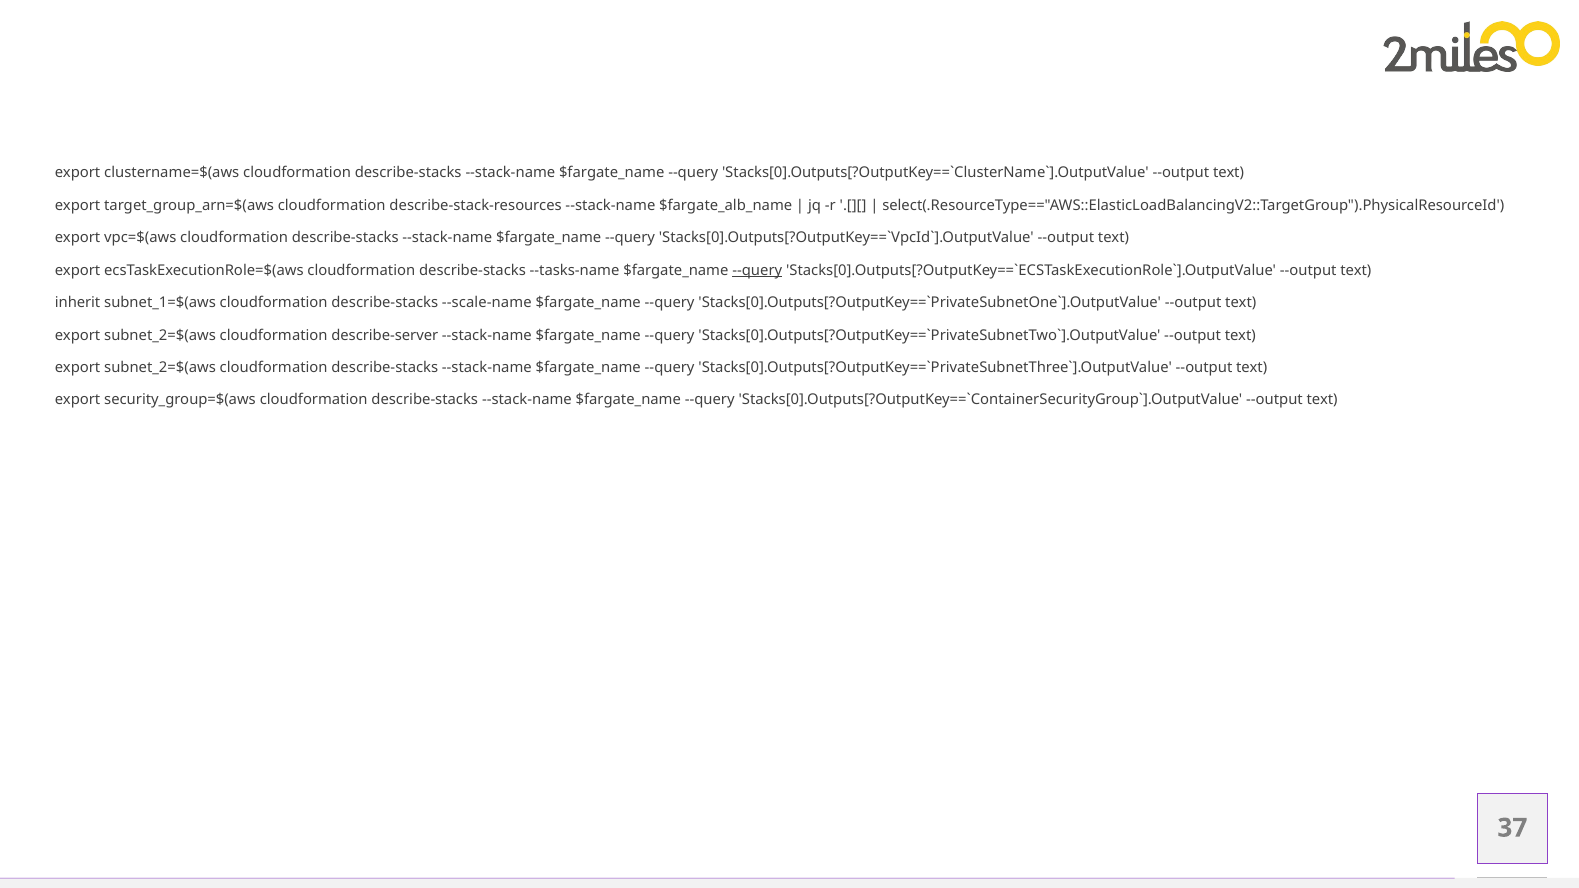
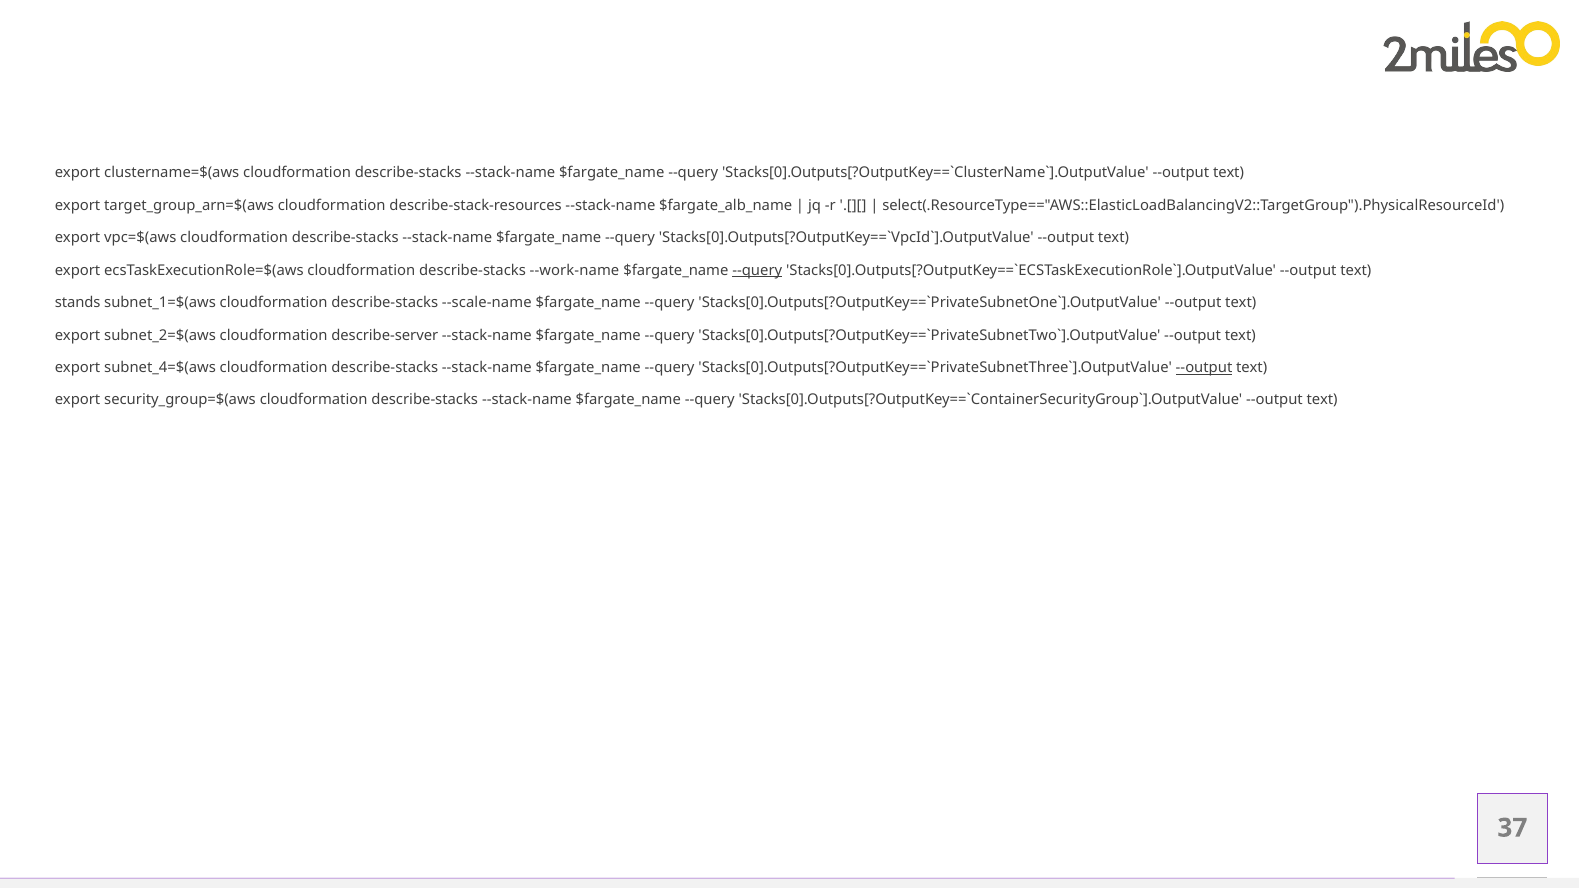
--tasks-name: --tasks-name -> --work-name
inherit: inherit -> stands
subnet_2=$(aws at (160, 368): subnet_2=$(aws -> subnet_4=$(aws
--output at (1204, 368) underline: none -> present
